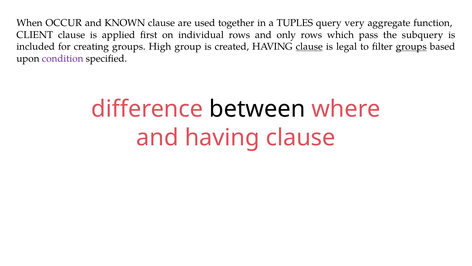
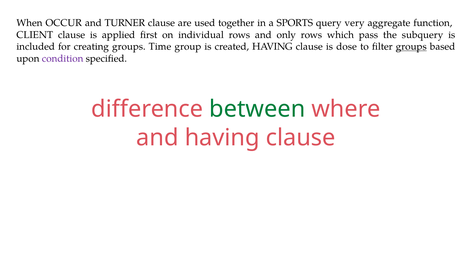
KNOWN: KNOWN -> TURNER
TUPLES: TUPLES -> SPORTS
High: High -> Time
clause at (309, 47) underline: present -> none
legal: legal -> dose
between colour: black -> green
